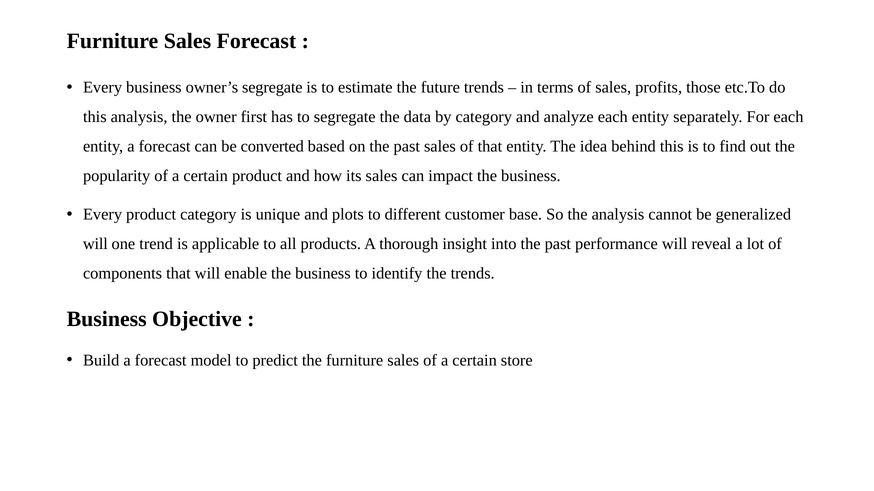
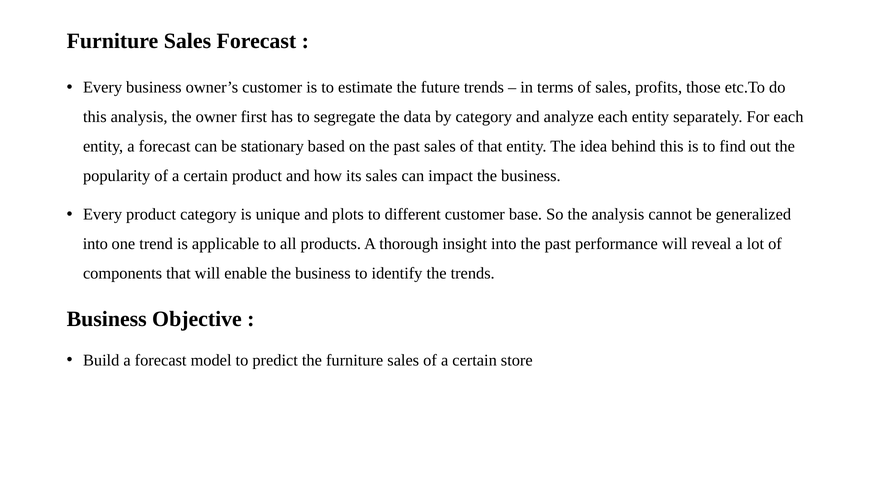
owner’s segregate: segregate -> customer
converted: converted -> stationary
will at (95, 244): will -> into
